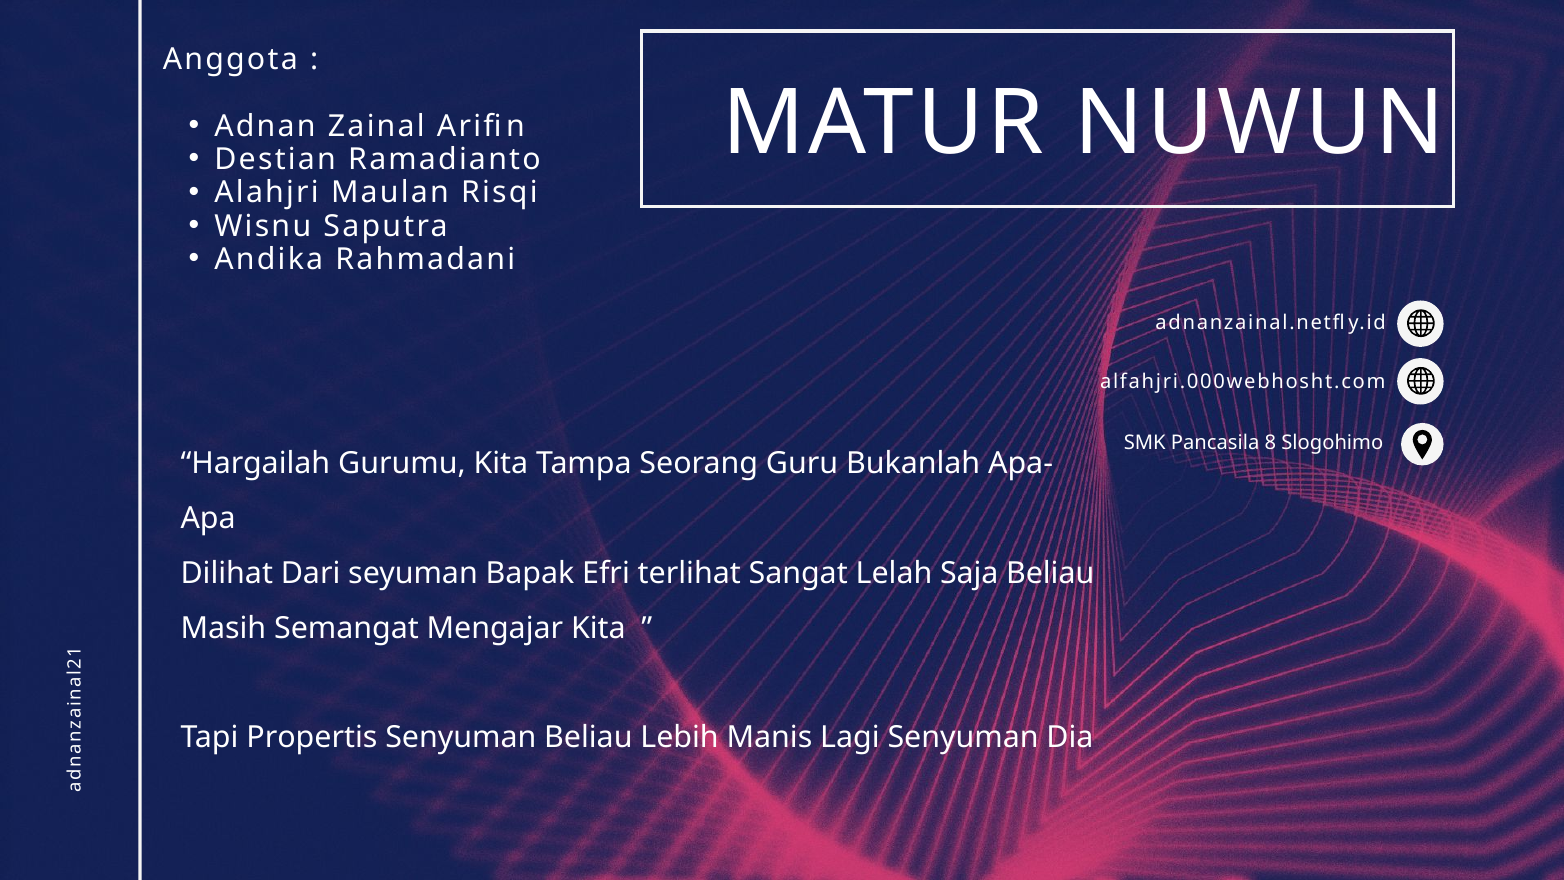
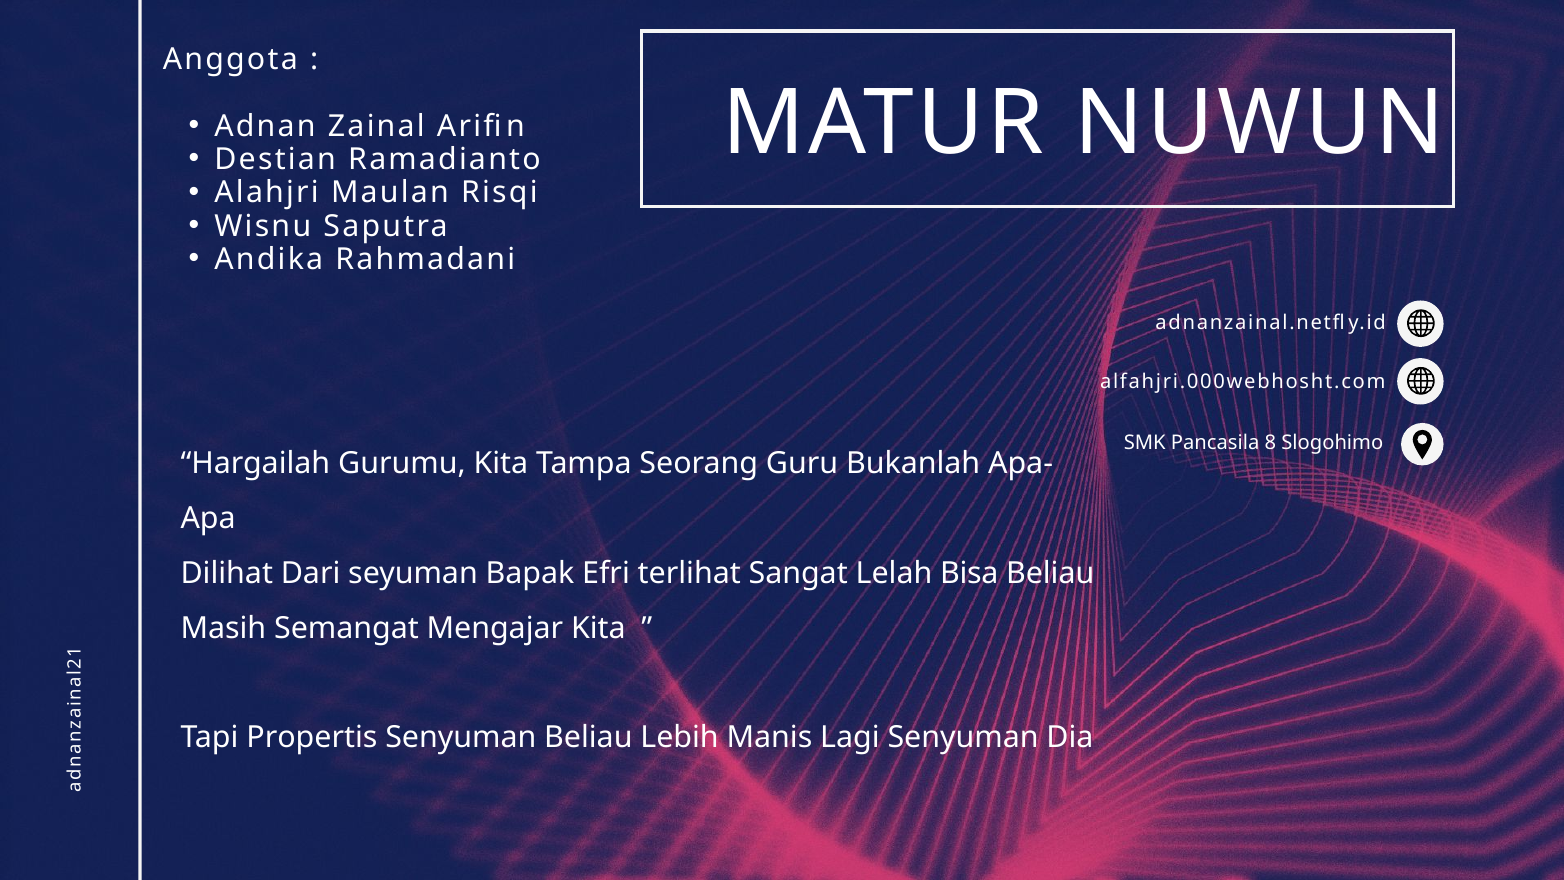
Saja: Saja -> Bisa
